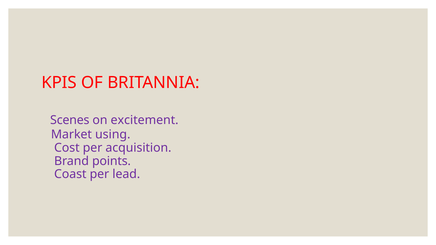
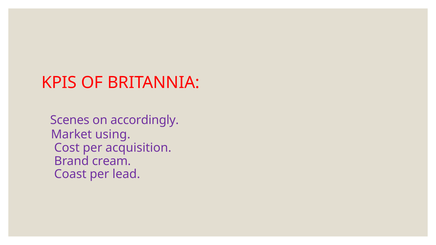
excitement: excitement -> accordingly
points: points -> cream
